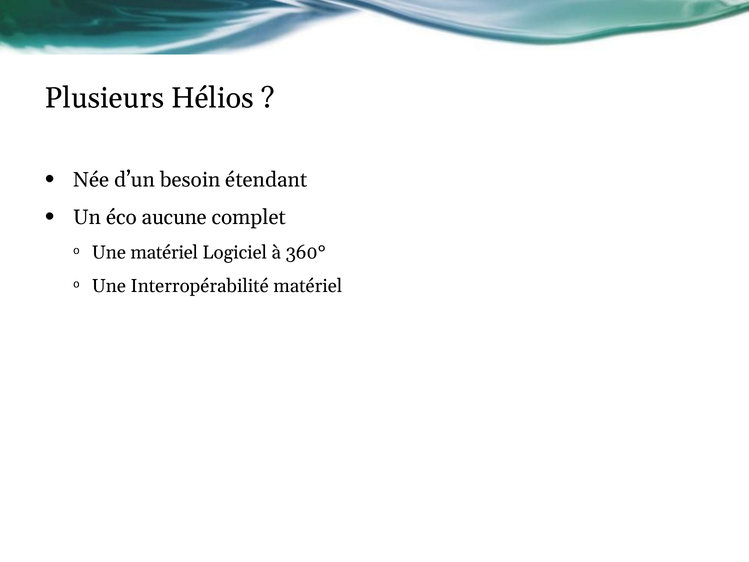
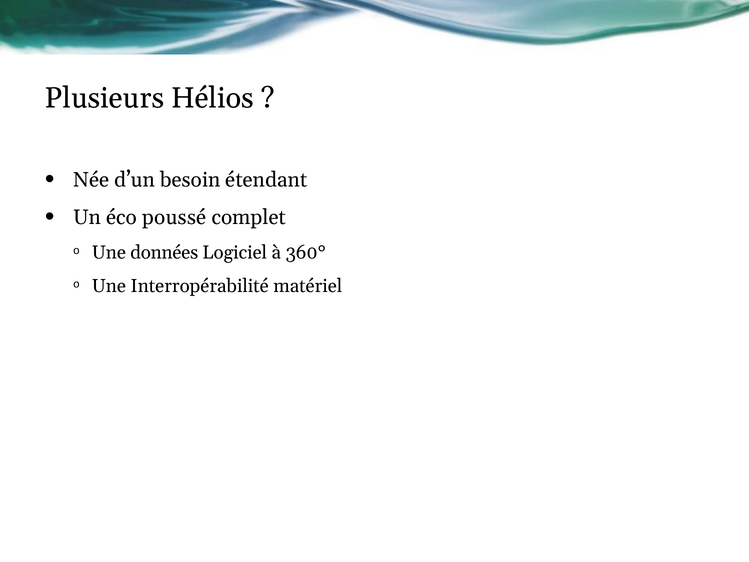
aucune: aucune -> poussé
Une matériel: matériel -> données
